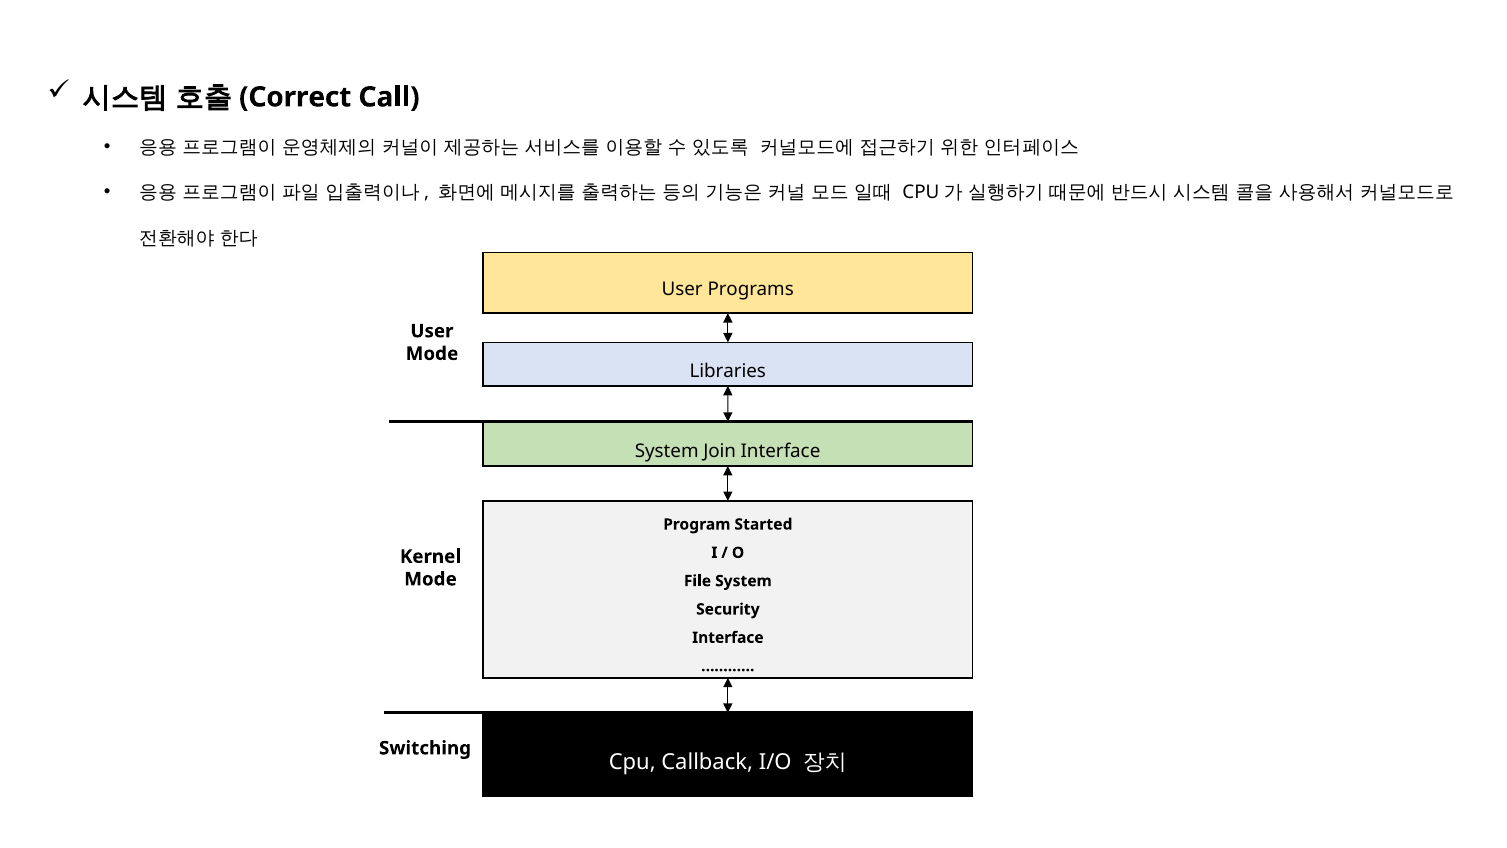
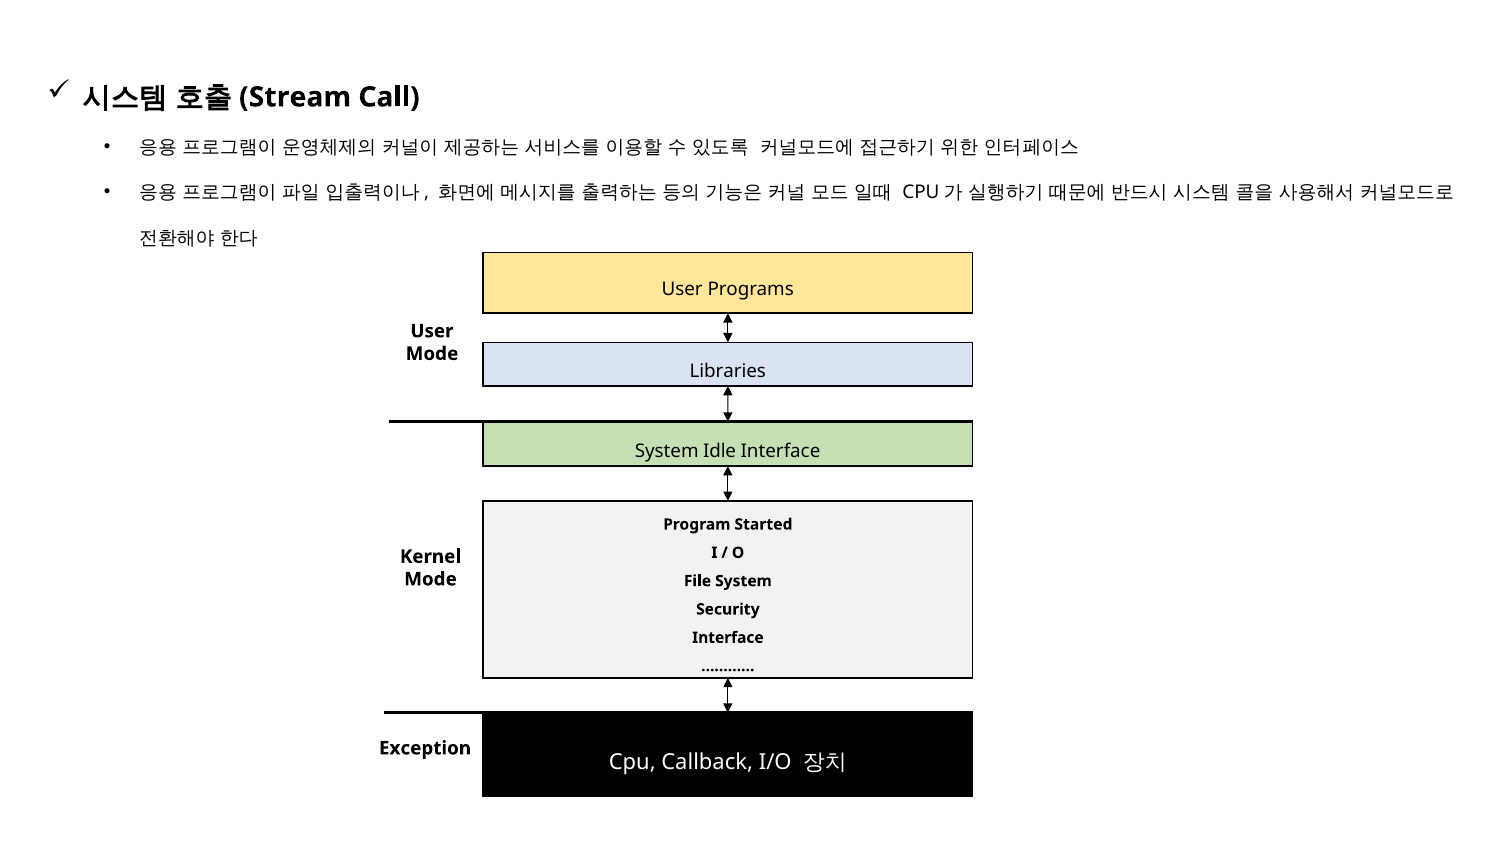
Correct: Correct -> Stream
Join: Join -> Idle
Switching: Switching -> Exception
